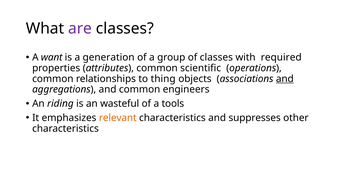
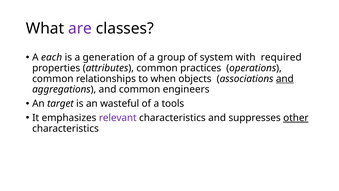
want: want -> each
of classes: classes -> system
scientific: scientific -> practices
thing: thing -> when
riding: riding -> target
relevant colour: orange -> purple
other underline: none -> present
